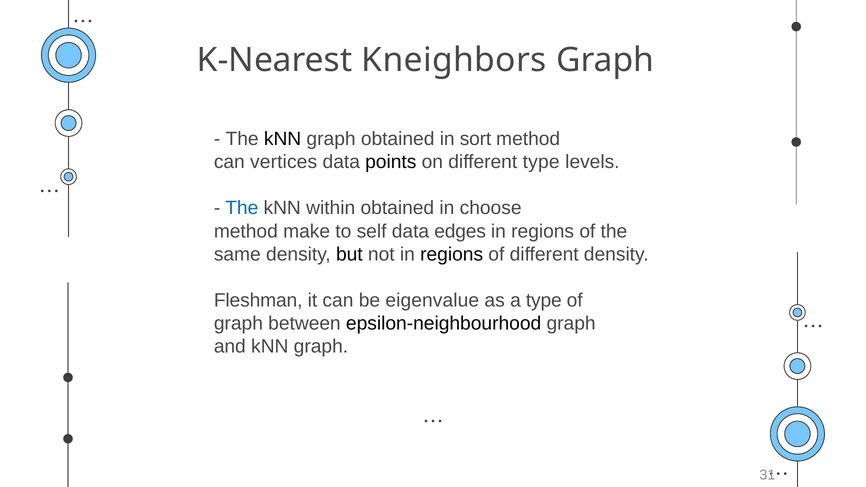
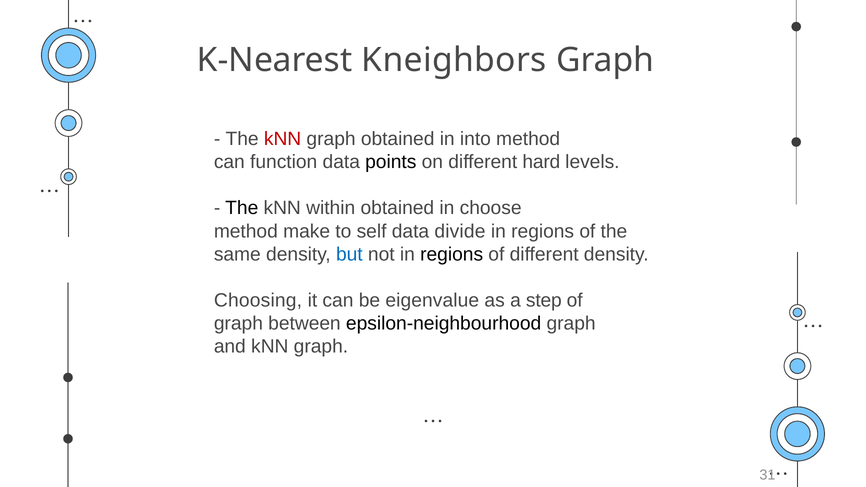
kNN at (283, 139) colour: black -> red
sort: sort -> into
vertices: vertices -> function
different type: type -> hard
The at (242, 208) colour: blue -> black
edges: edges -> divide
but colour: black -> blue
Fleshman: Fleshman -> Choosing
a type: type -> step
